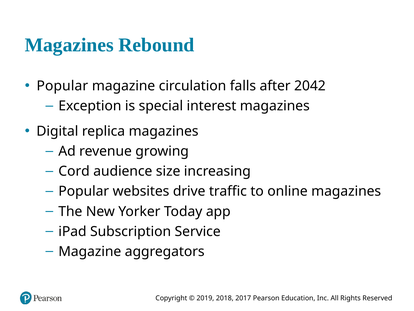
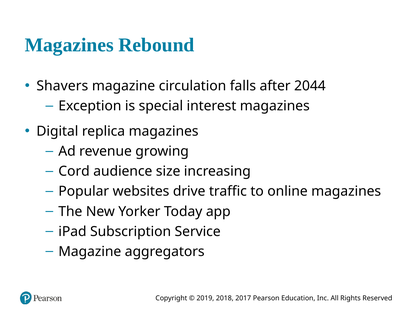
Popular at (62, 86): Popular -> Shavers
2042: 2042 -> 2044
